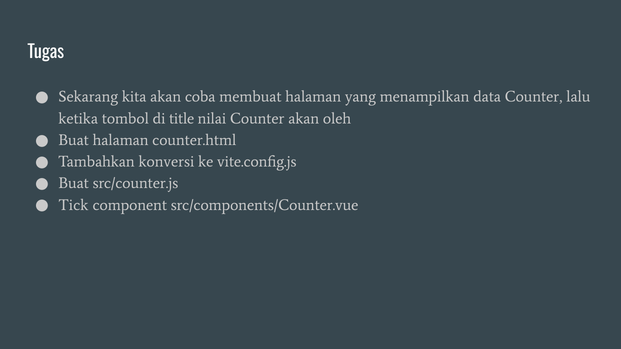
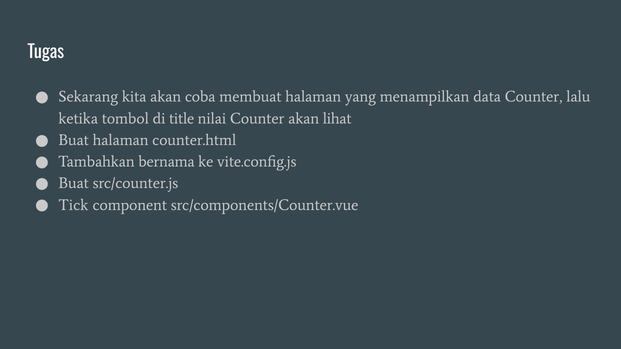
oleh: oleh -> lihat
konversi: konversi -> bernama
